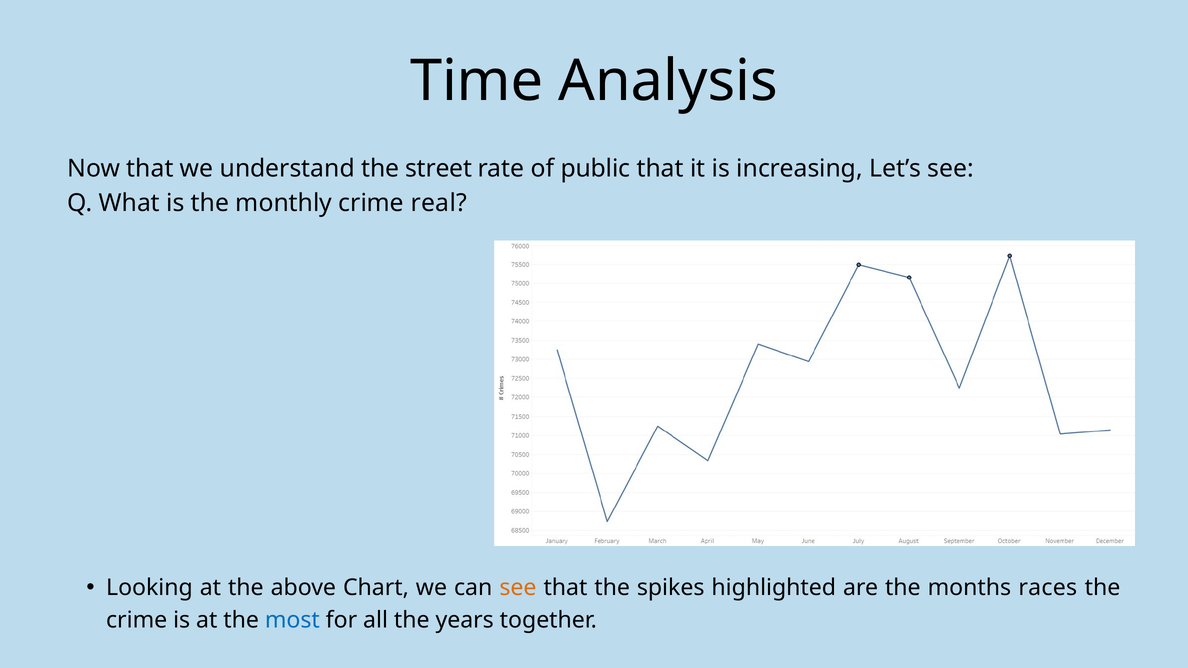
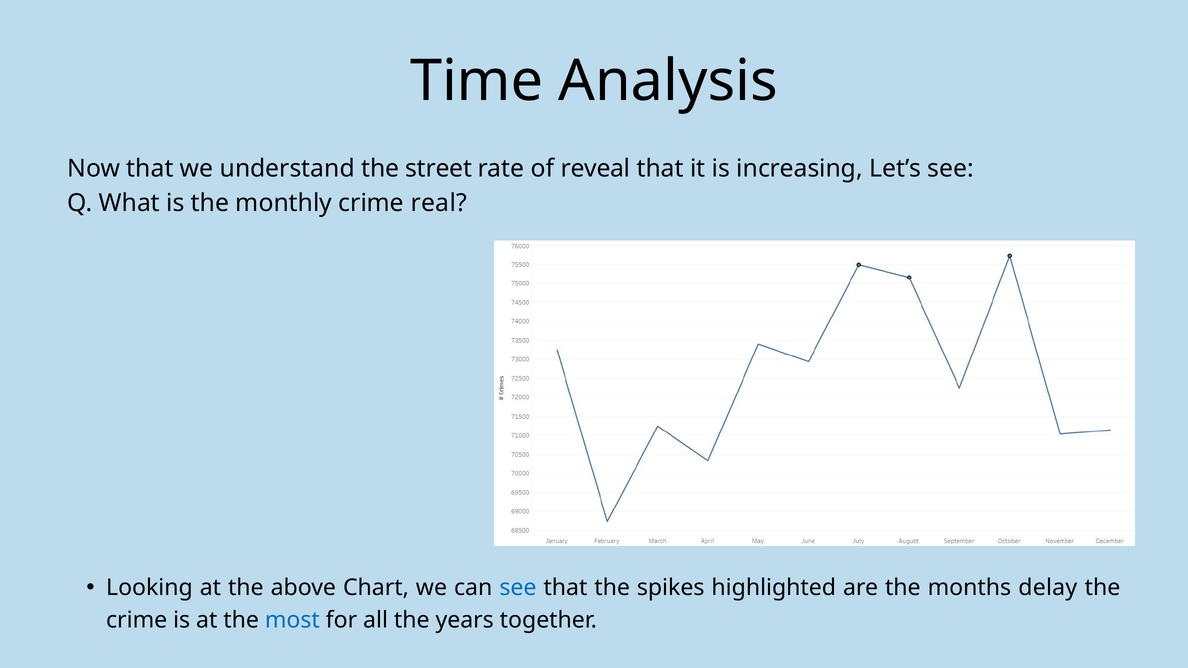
public: public -> reveal
see at (518, 588) colour: orange -> blue
races: races -> delay
